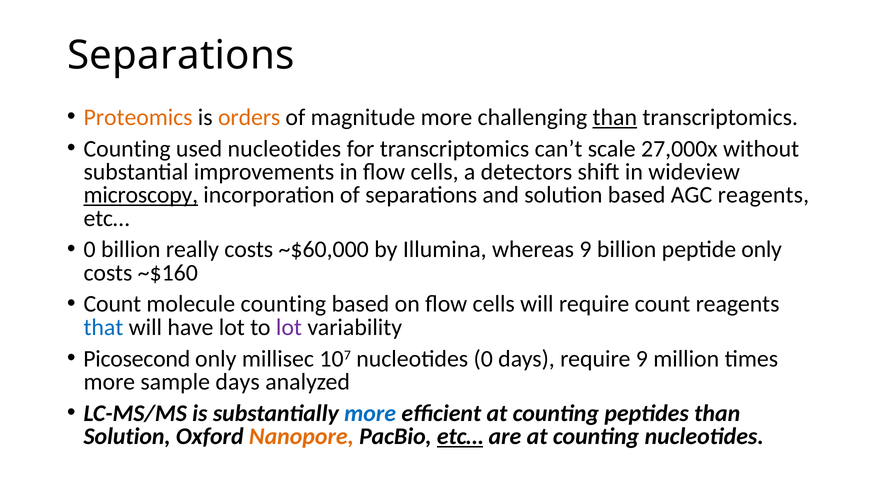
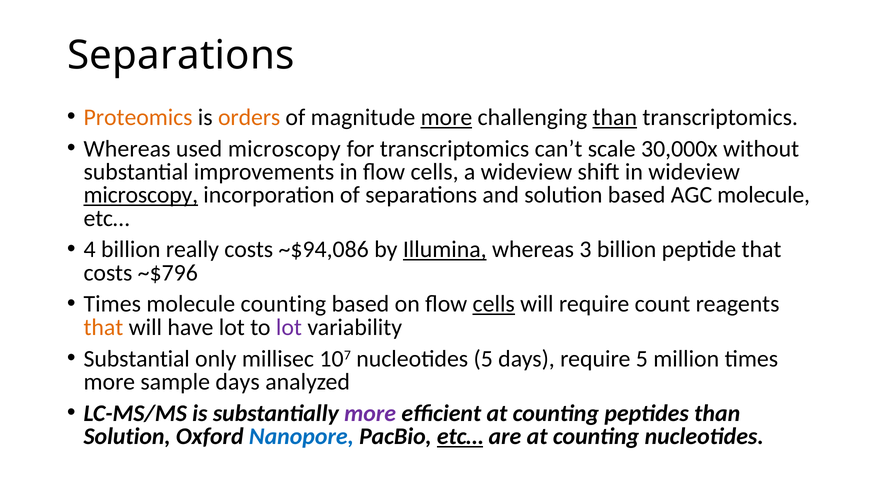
more at (446, 117) underline: none -> present
Counting at (127, 149): Counting -> Whereas
used nucleotides: nucleotides -> microscopy
27,000x: 27,000x -> 30,000x
a detectors: detectors -> wideview
AGC reagents: reagents -> molecule
0 at (90, 250): 0 -> 4
~$60,000: ~$60,000 -> ~$94,086
Illumina underline: none -> present
whereas 9: 9 -> 3
peptide only: only -> that
~$160: ~$160 -> ~$796
Count at (112, 304): Count -> Times
cells at (494, 304) underline: none -> present
that at (103, 327) colour: blue -> orange
Picosecond at (137, 359): Picosecond -> Substantial
nucleotides 0: 0 -> 5
require 9: 9 -> 5
more at (370, 413) colour: blue -> purple
Nanopore colour: orange -> blue
